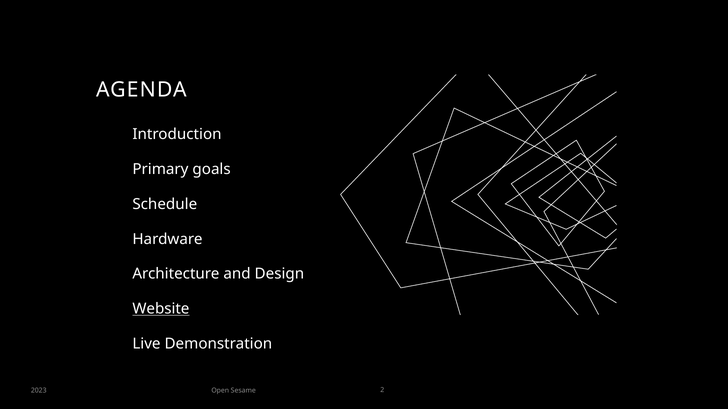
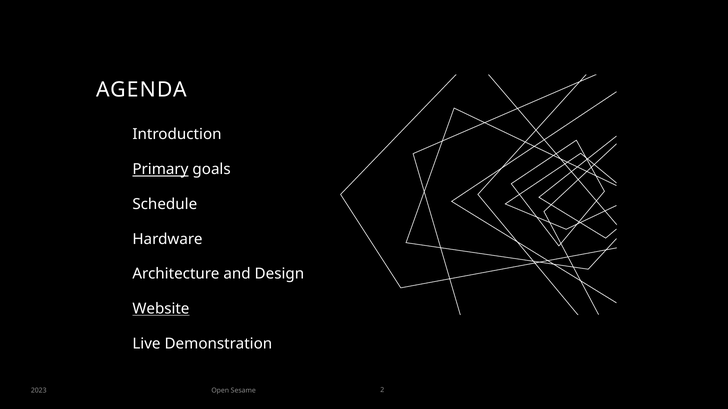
Primary underline: none -> present
